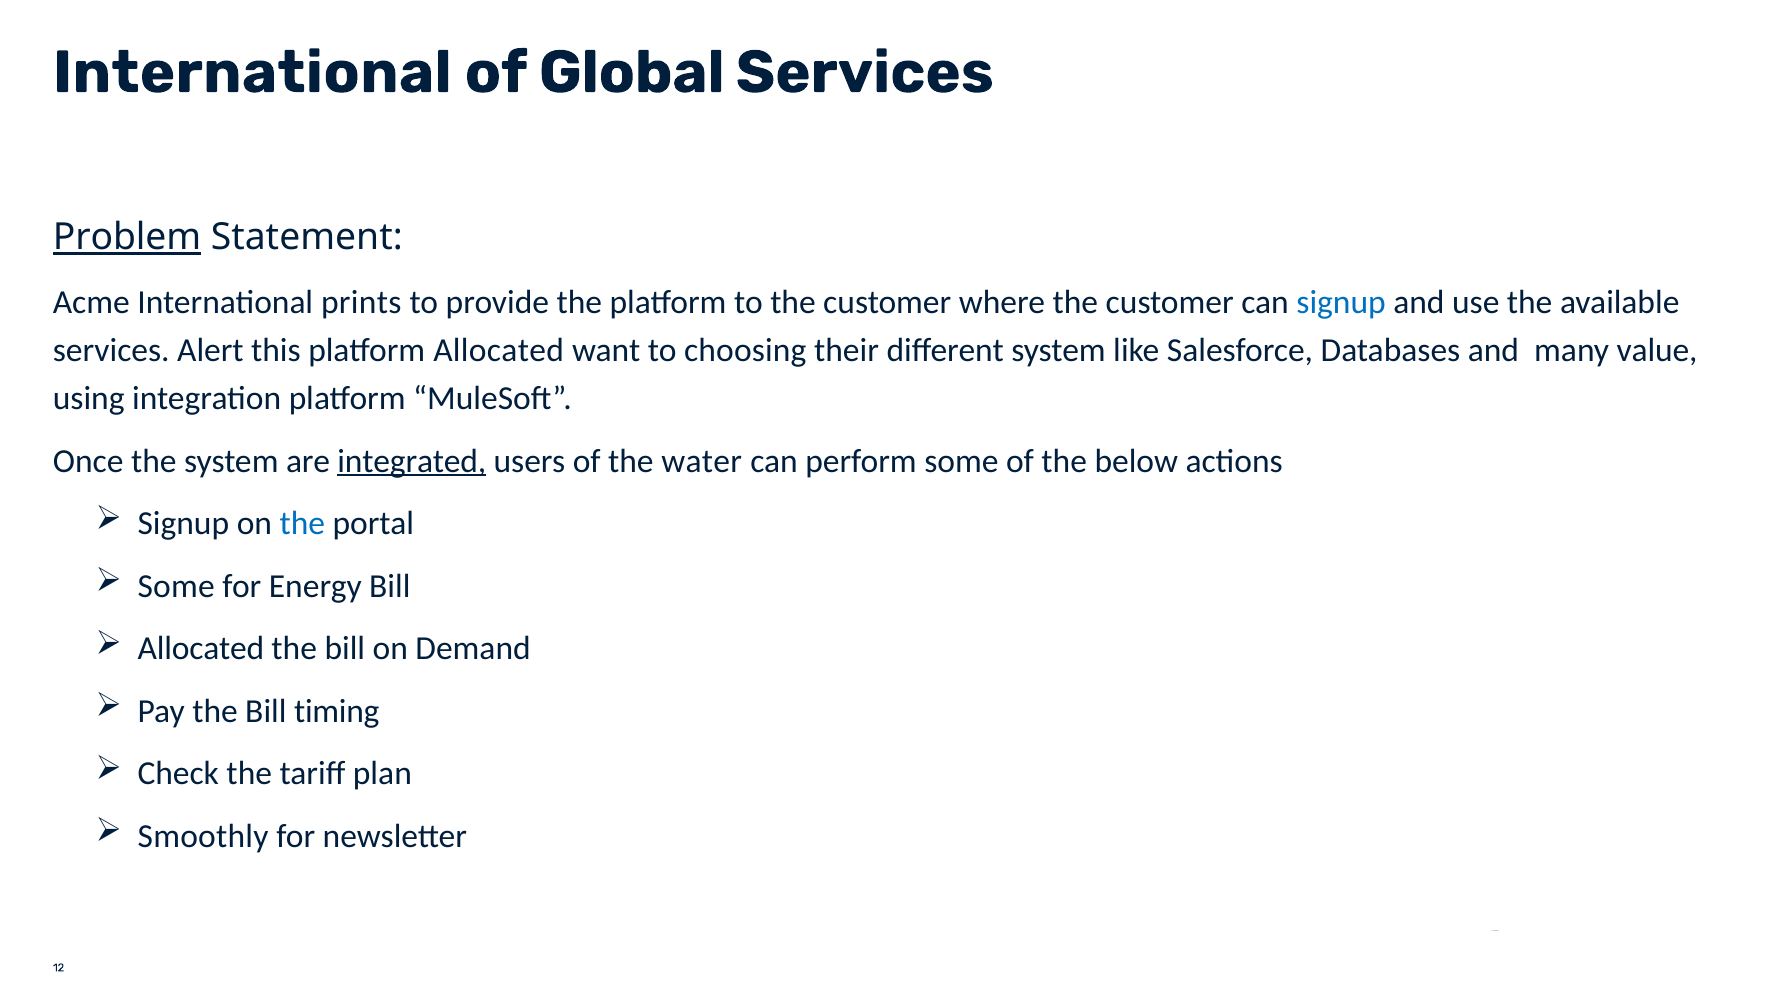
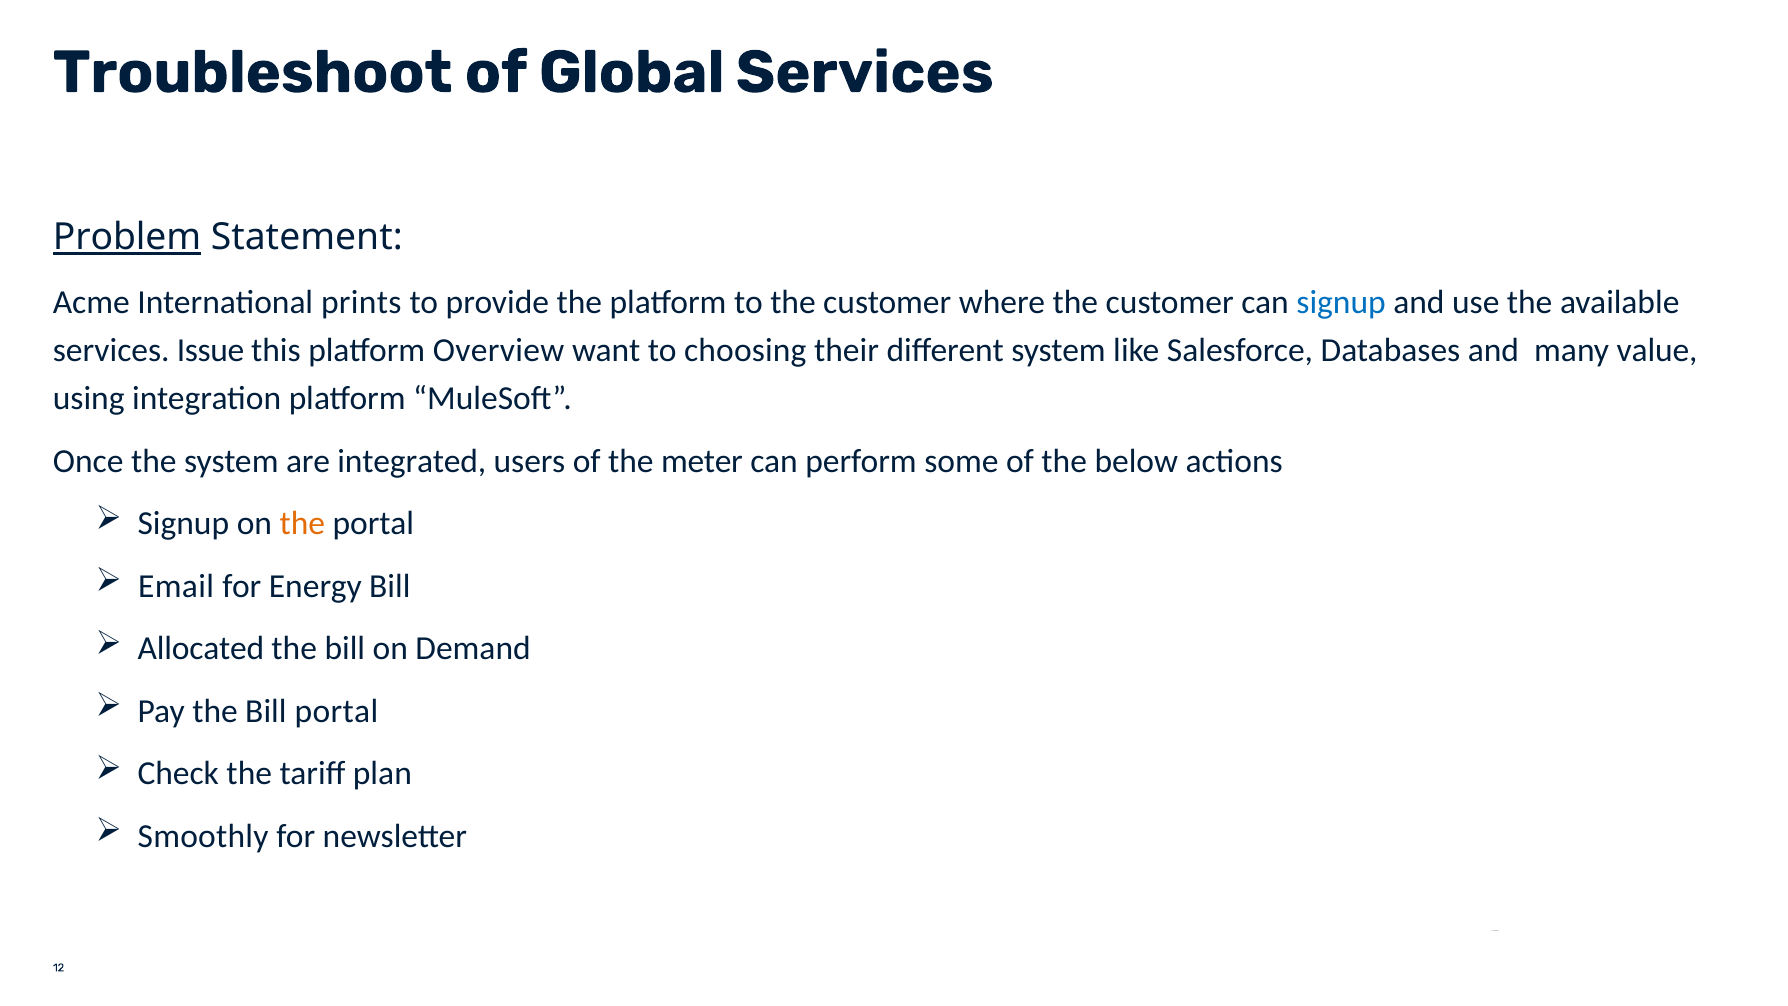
International at (252, 72): International -> Troubleshoot
Alert: Alert -> Issue
platform Allocated: Allocated -> Overview
integrated underline: present -> none
water: water -> meter
the at (302, 523) colour: blue -> orange
Some at (176, 586): Some -> Email
Bill timing: timing -> portal
